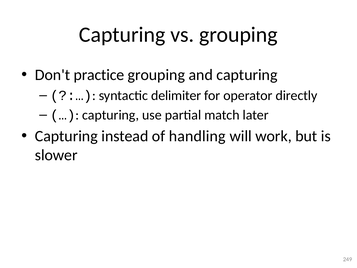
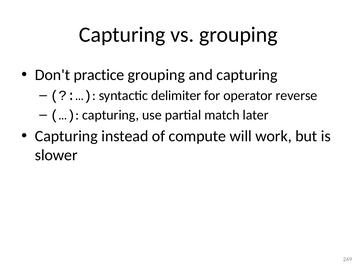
directly: directly -> reverse
handling: handling -> compute
